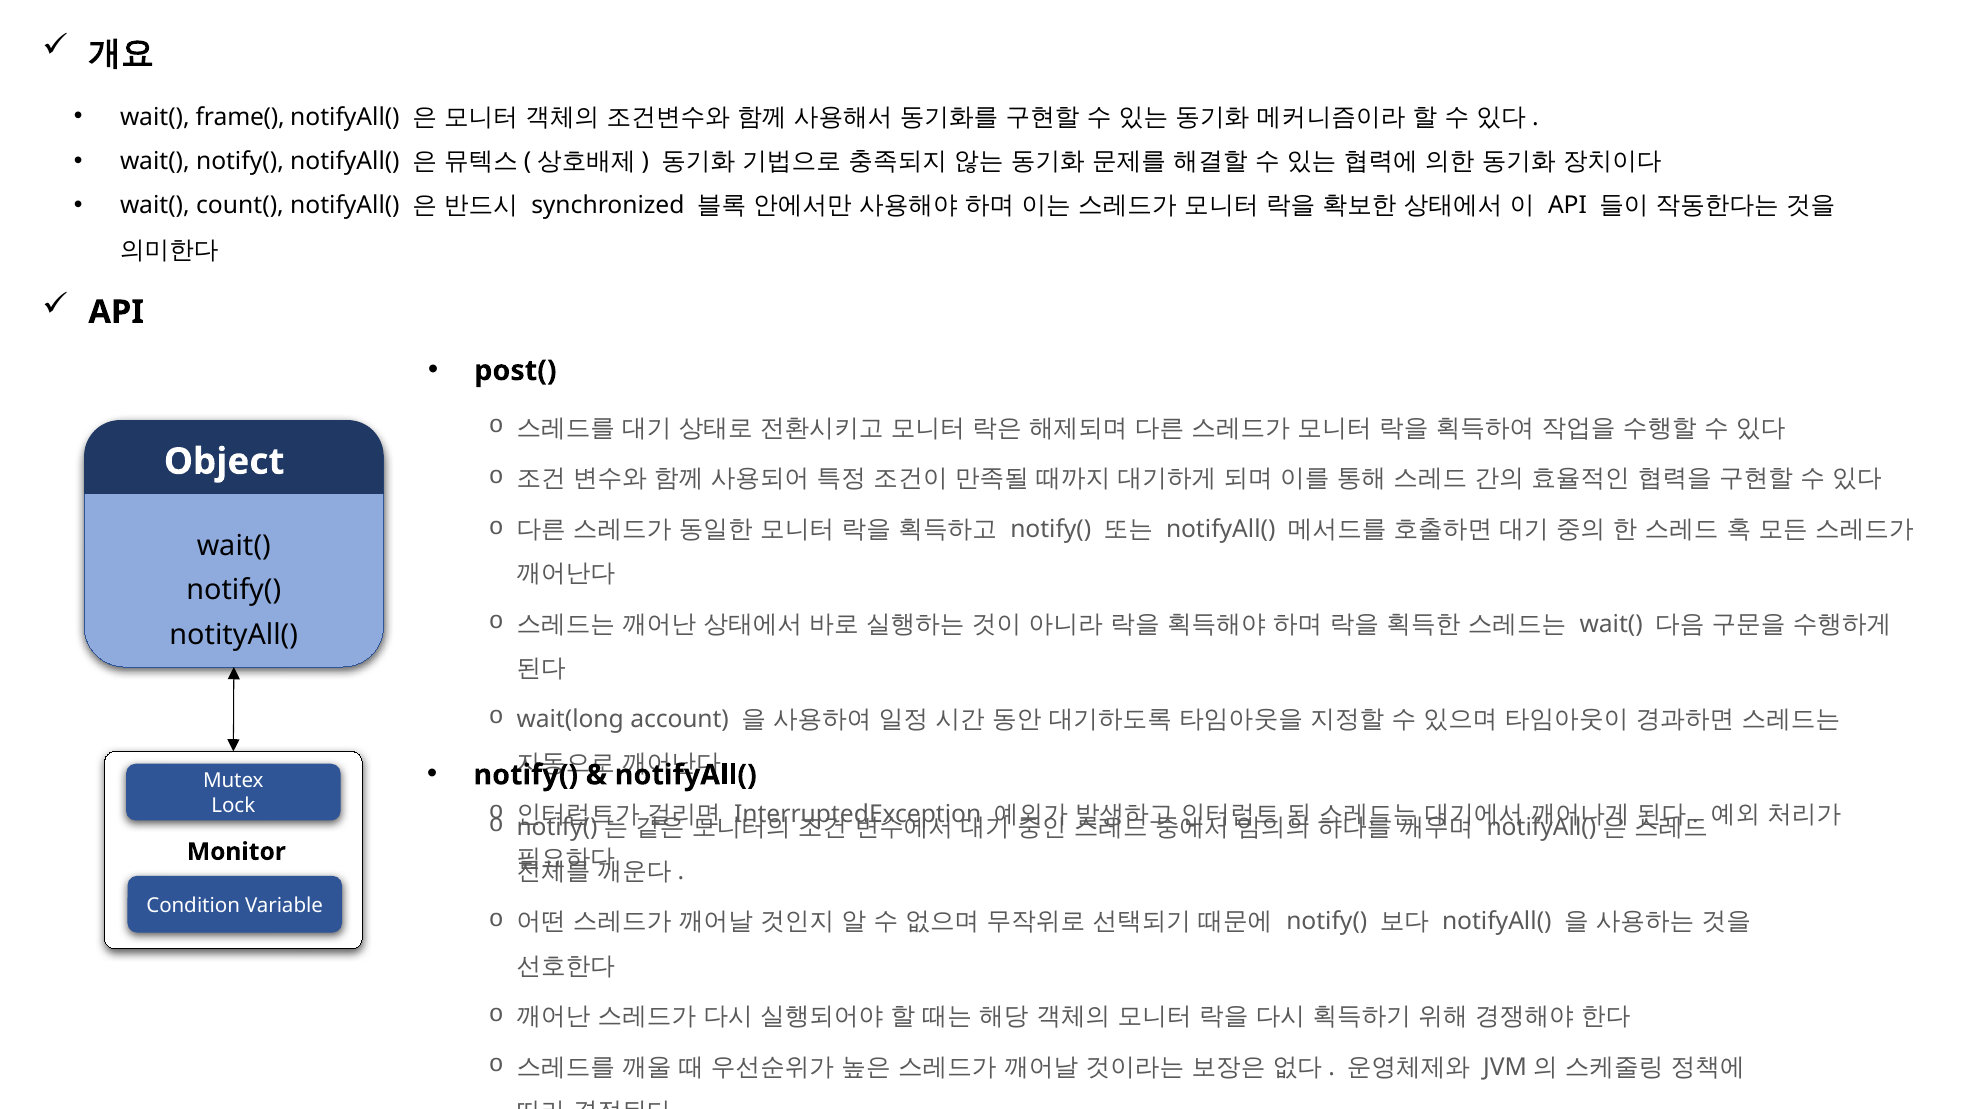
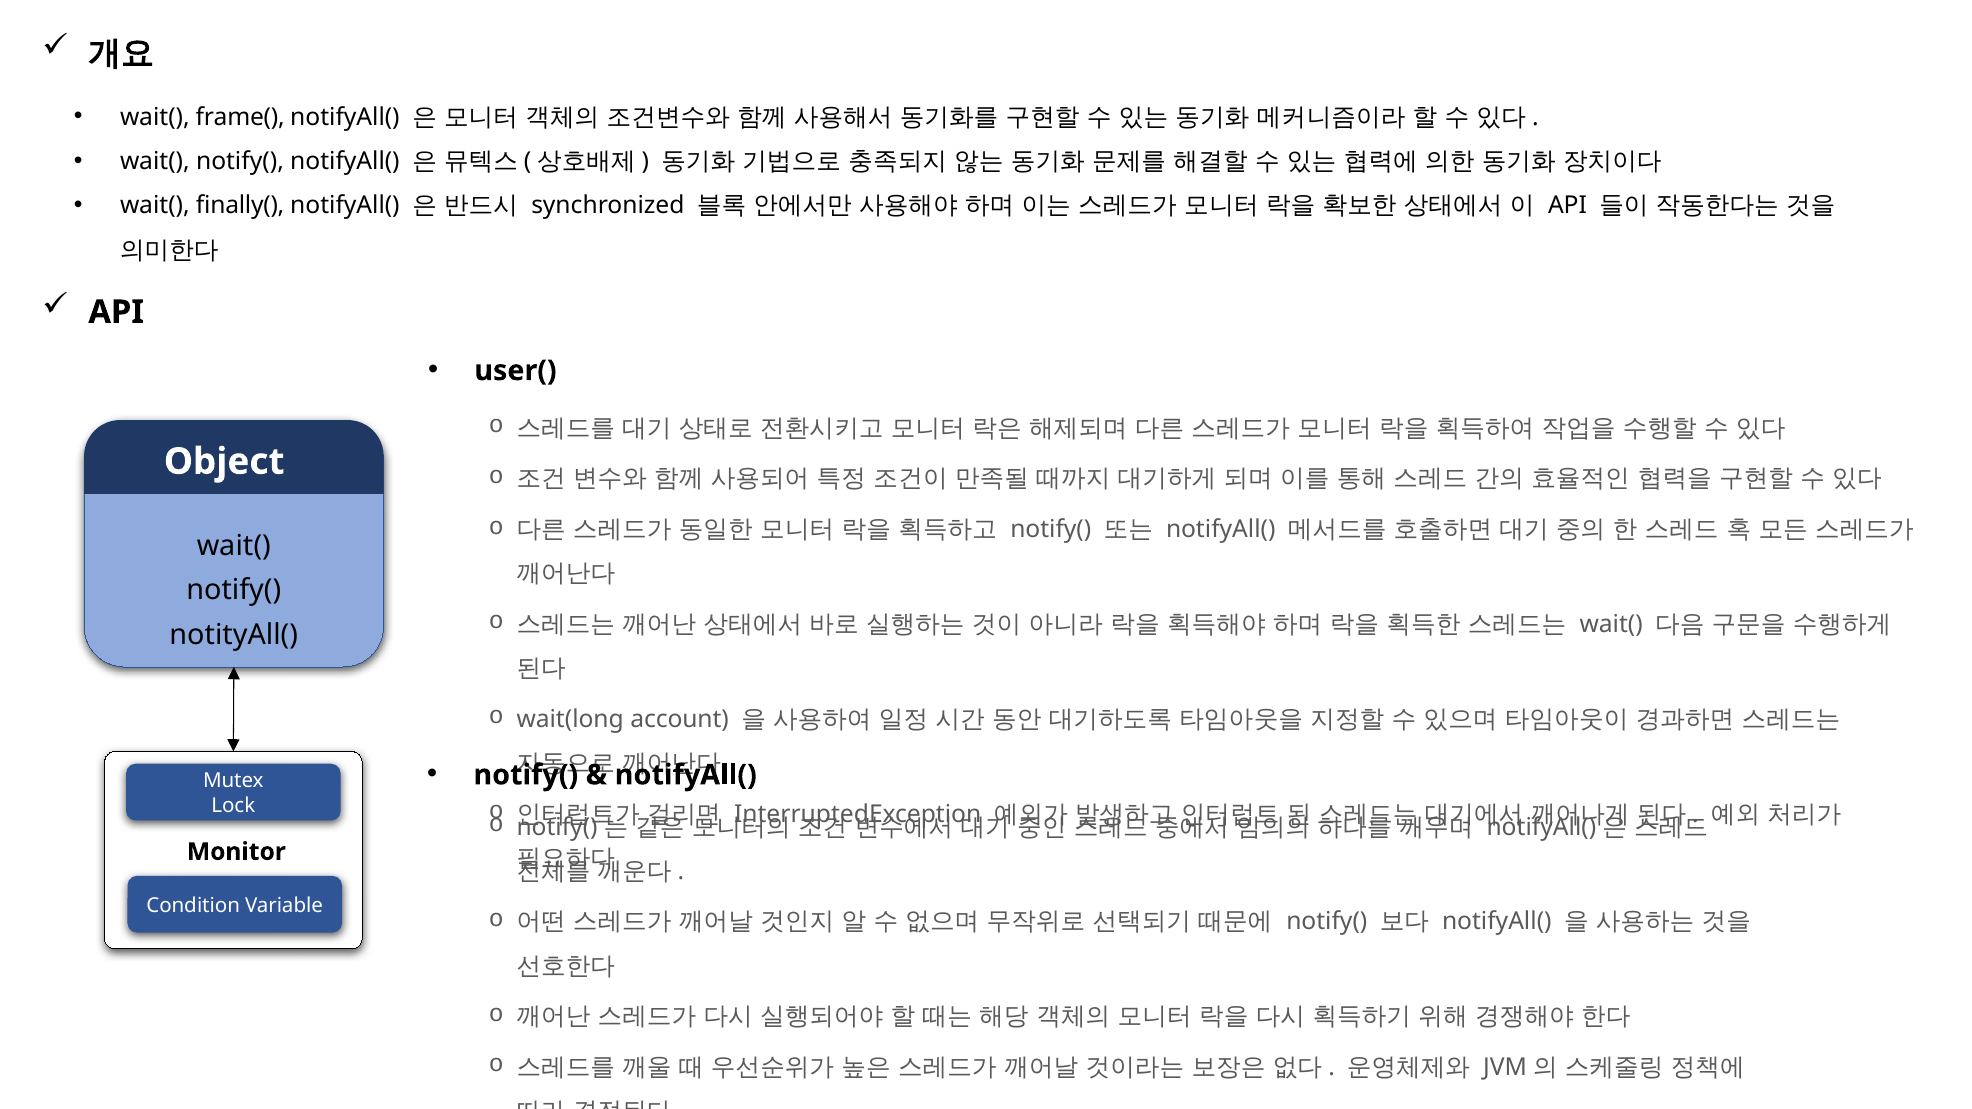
count(: count( -> finally(
post(: post( -> user(
